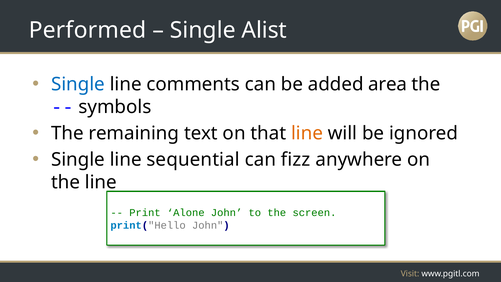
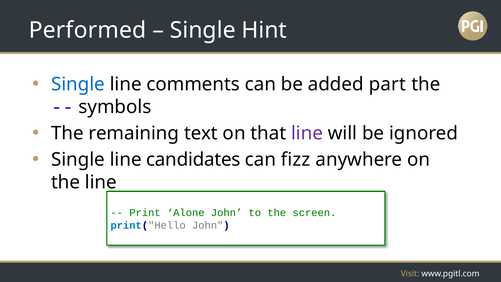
Alist: Alist -> Hint
area: area -> part
line at (307, 133) colour: orange -> purple
sequential: sequential -> candidates
